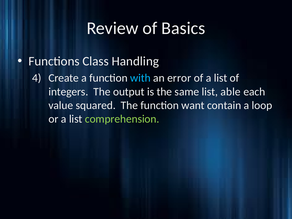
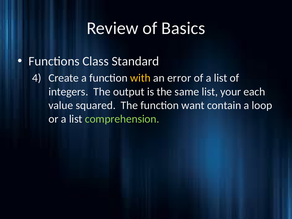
Handling: Handling -> Standard
with colour: light blue -> yellow
able: able -> your
